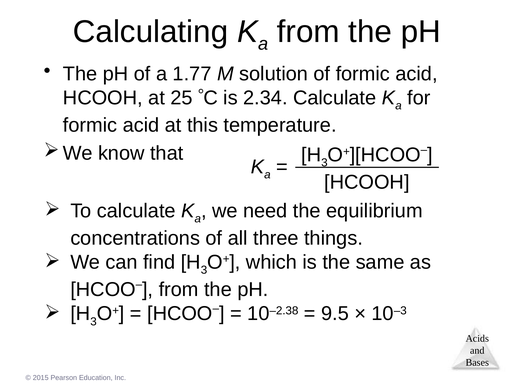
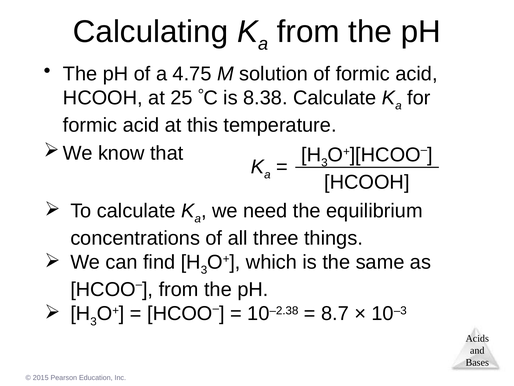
1.77: 1.77 -> 4.75
2.34: 2.34 -> 8.38
9.5: 9.5 -> 8.7
